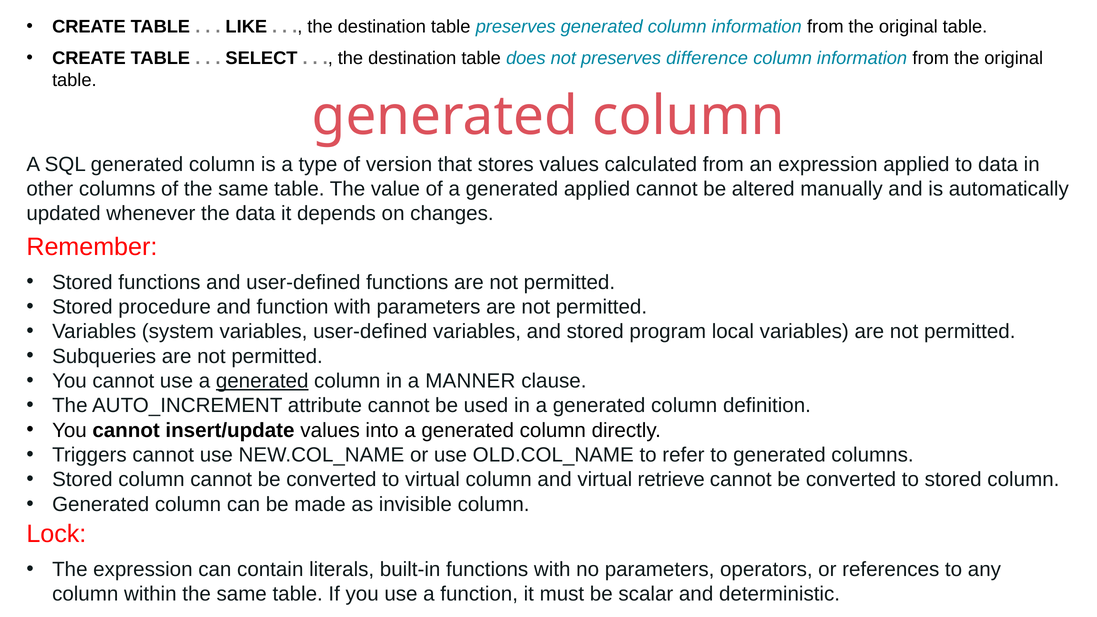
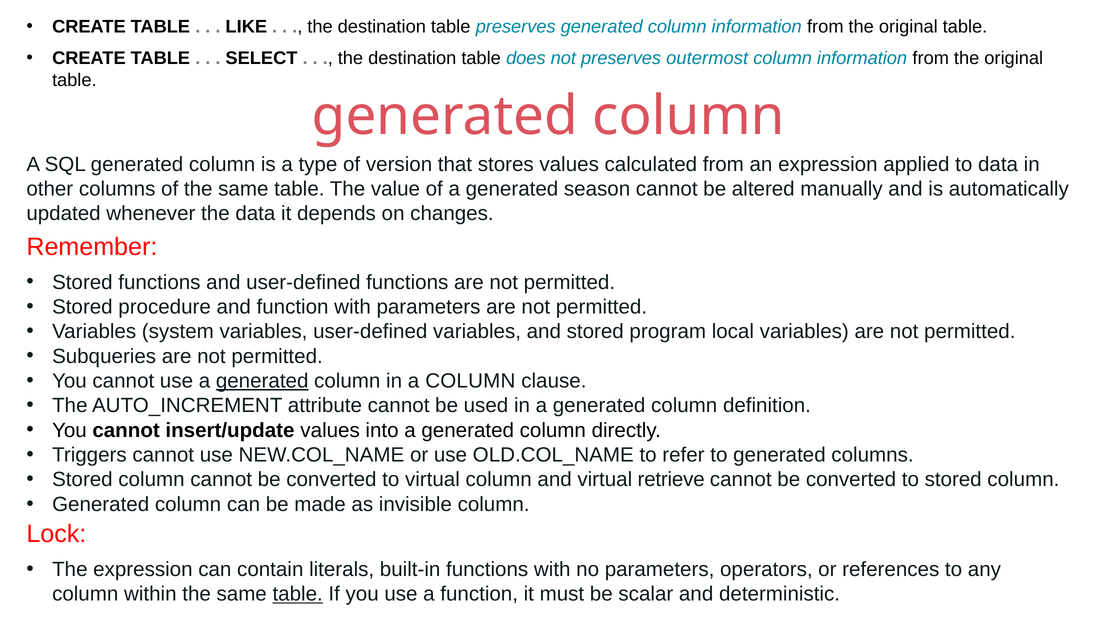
difference: difference -> outermost
generated applied: applied -> season
a MANNER: MANNER -> COLUMN
table at (298, 594) underline: none -> present
